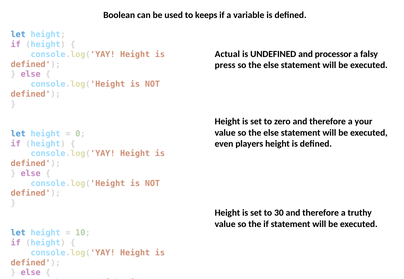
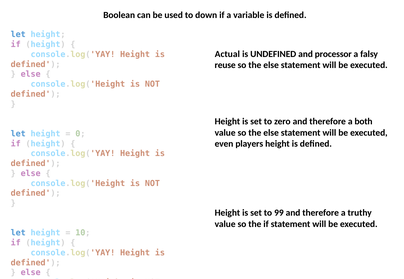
keeps: keeps -> down
press: press -> reuse
your: your -> both
30: 30 -> 99
